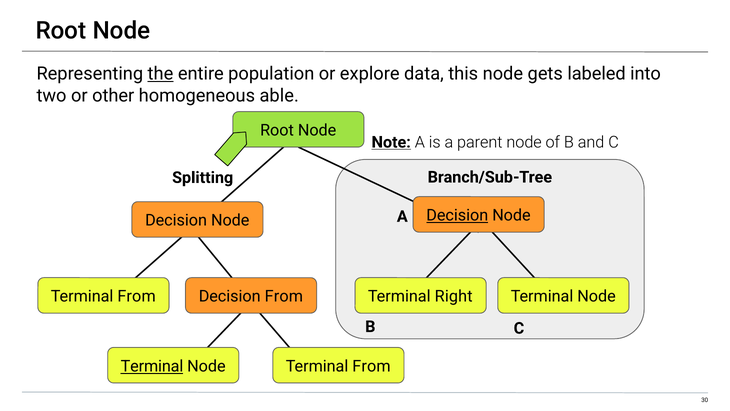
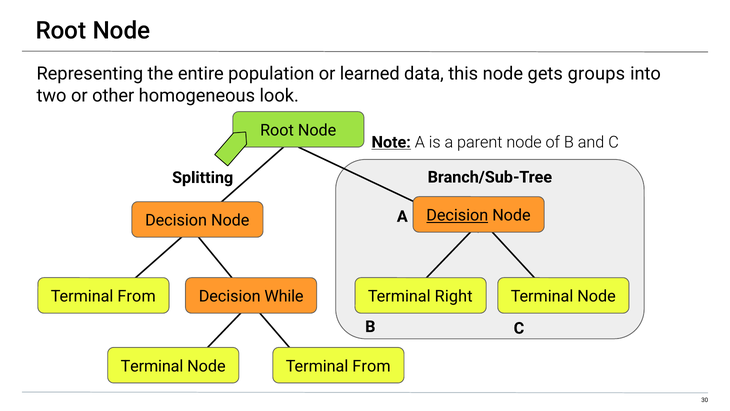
the underline: present -> none
explore: explore -> learned
labeled: labeled -> groups
able: able -> look
Decision From: From -> While
Terminal at (152, 366) underline: present -> none
